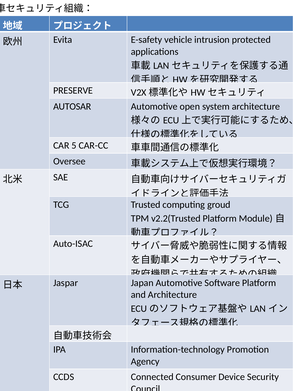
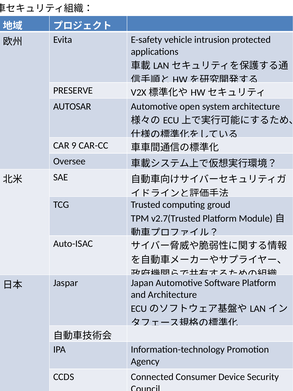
5: 5 -> 9
v2.2(Trusted: v2.2(Trusted -> v2.7(Trusted
